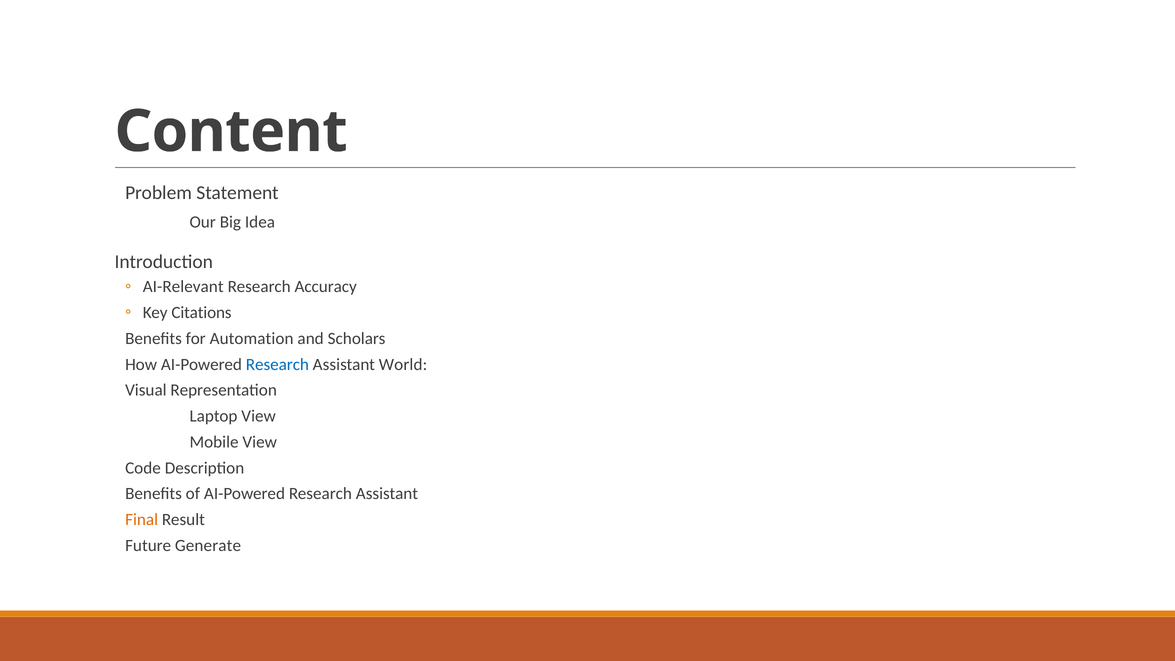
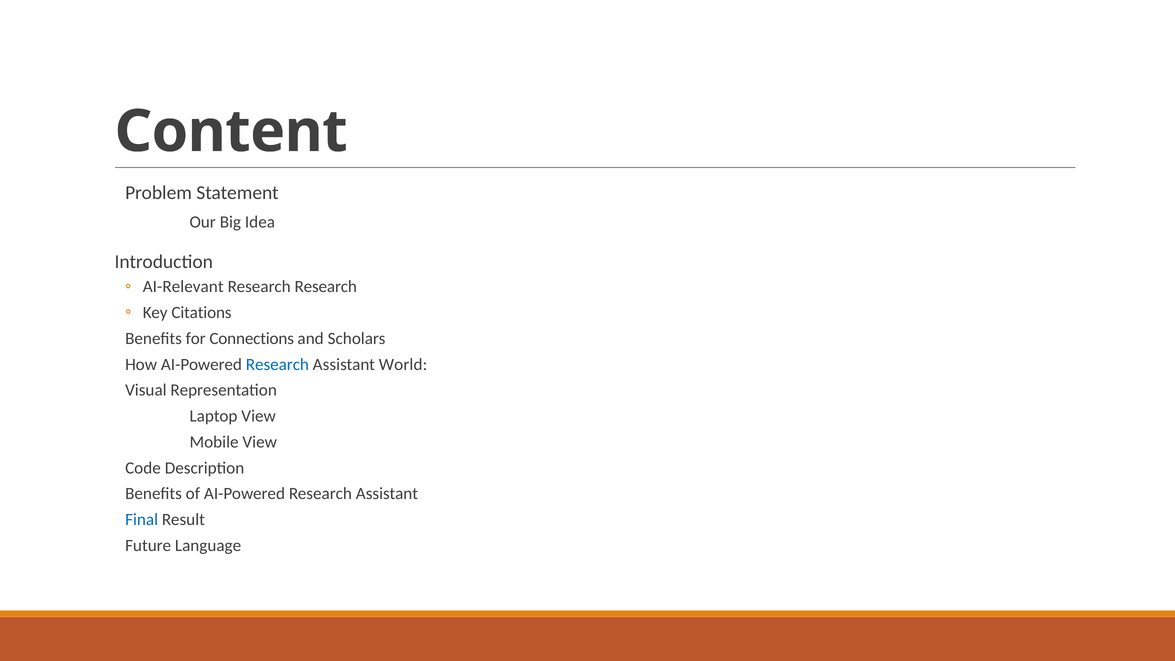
Research Accuracy: Accuracy -> Research
Automation: Automation -> Connections
Final colour: orange -> blue
Generate: Generate -> Language
